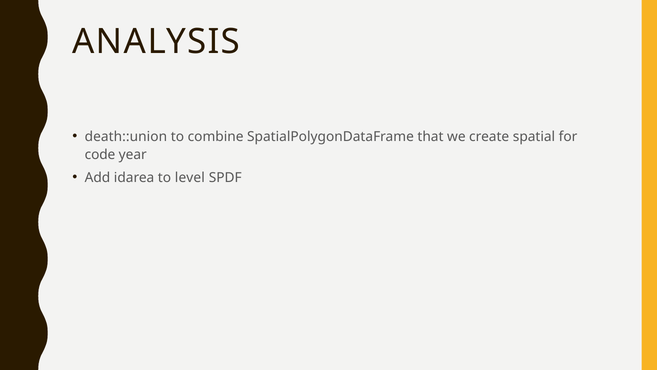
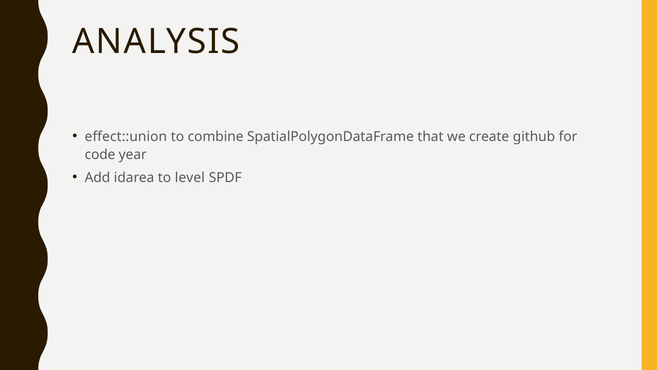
death::union: death::union -> effect::union
spatial: spatial -> github
